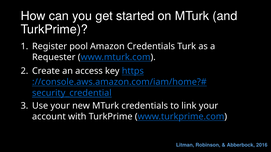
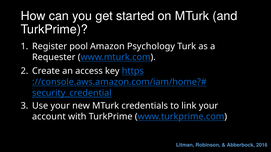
Amazon Credentials: Credentials -> Psychology
